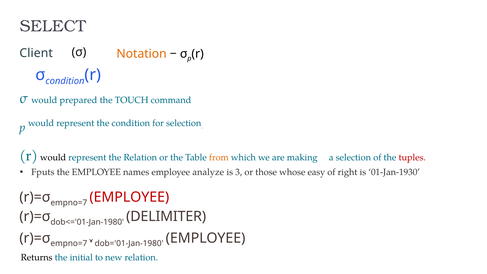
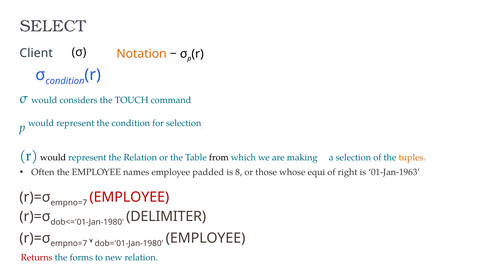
prepared: prepared -> considers
from colour: orange -> black
tuples colour: red -> orange
Fputs: Fputs -> Often
analyze: analyze -> padded
3: 3 -> 8
easy: easy -> equi
01-Jan-1930: 01-Jan-1930 -> 01-Jan-1963
Returns colour: black -> red
initial: initial -> forms
